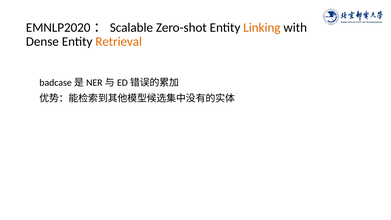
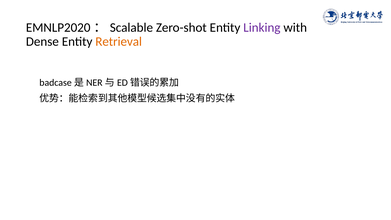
Linking colour: orange -> purple
